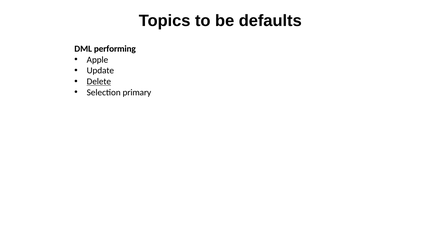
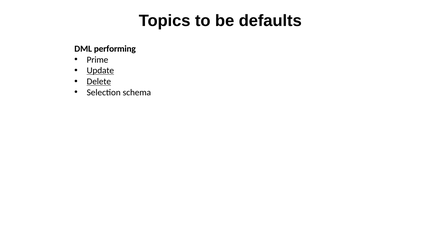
Apple: Apple -> Prime
Update underline: none -> present
primary: primary -> schema
